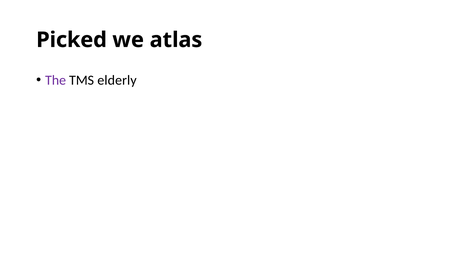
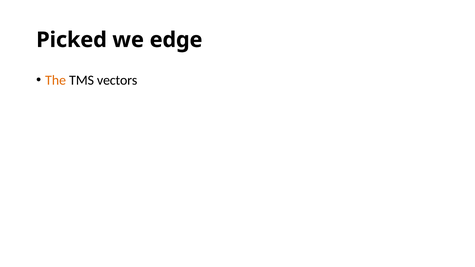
atlas: atlas -> edge
The colour: purple -> orange
elderly: elderly -> vectors
